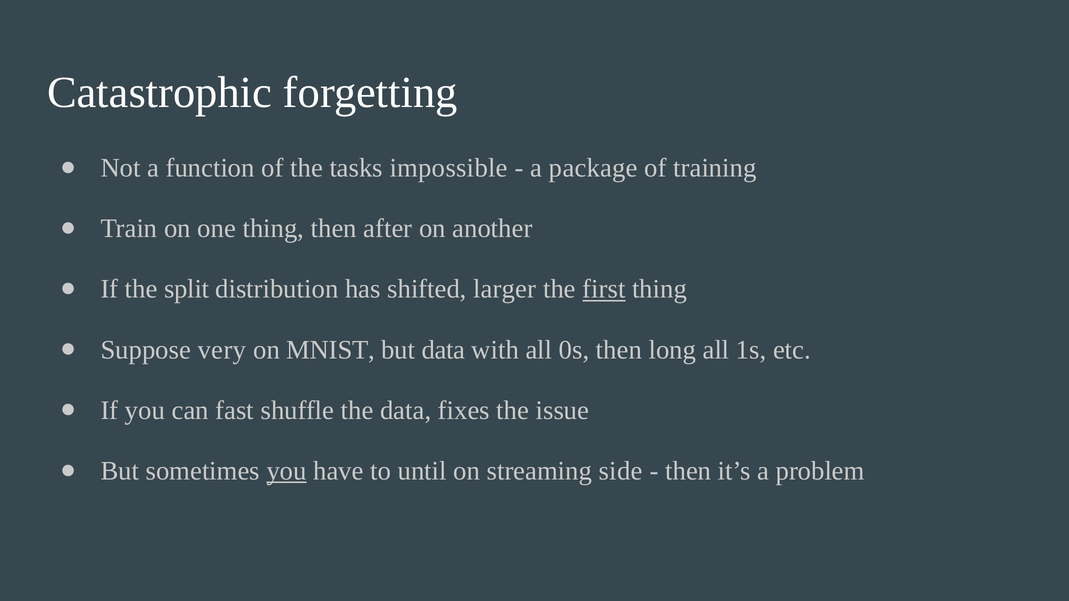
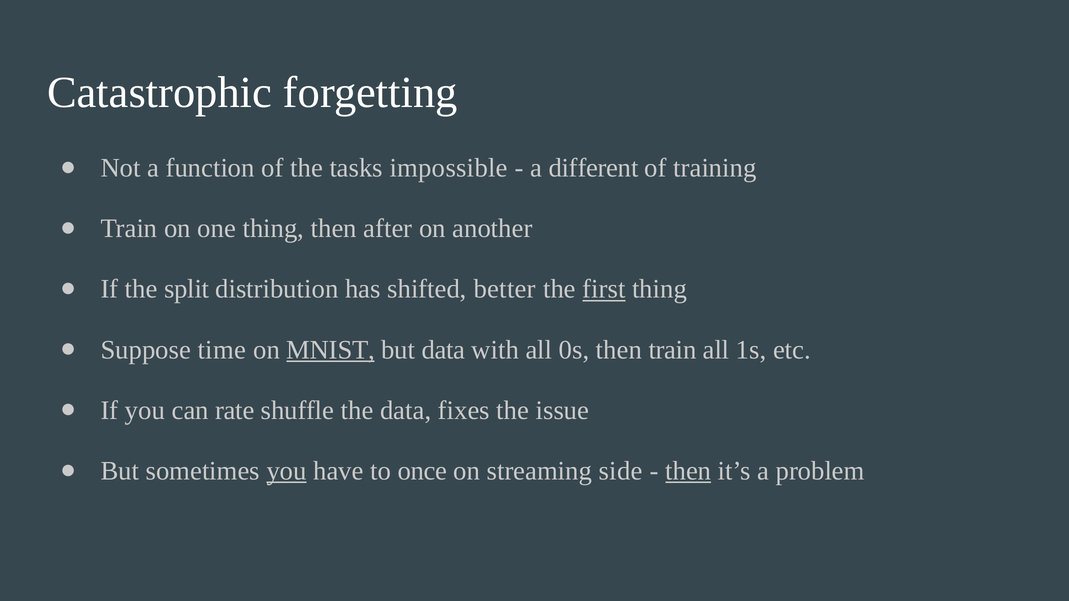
package: package -> different
larger: larger -> better
very: very -> time
MNIST underline: none -> present
then long: long -> train
fast: fast -> rate
until: until -> once
then at (688, 471) underline: none -> present
